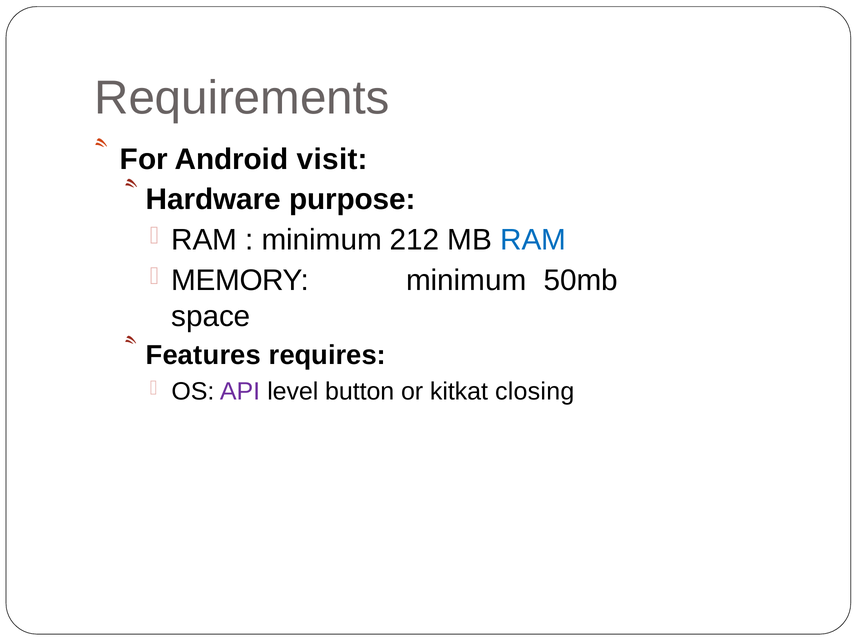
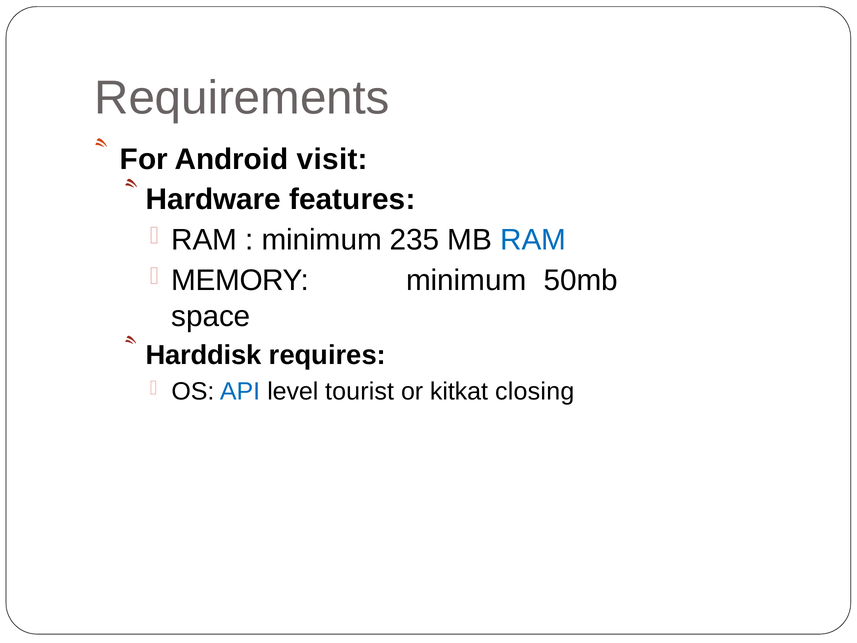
purpose: purpose -> features
212: 212 -> 235
Features: Features -> Harddisk
API colour: purple -> blue
button: button -> tourist
